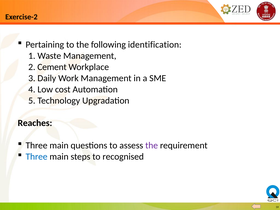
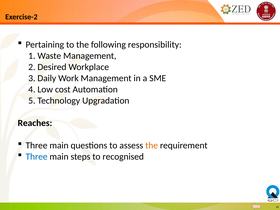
identification: identification -> responsibility
Cement: Cement -> Desired
the at (152, 145) colour: purple -> orange
